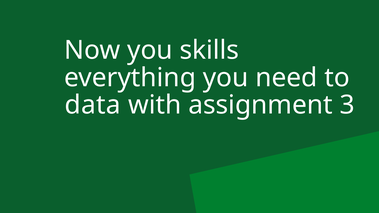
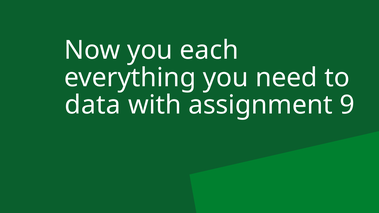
skills: skills -> each
3: 3 -> 9
